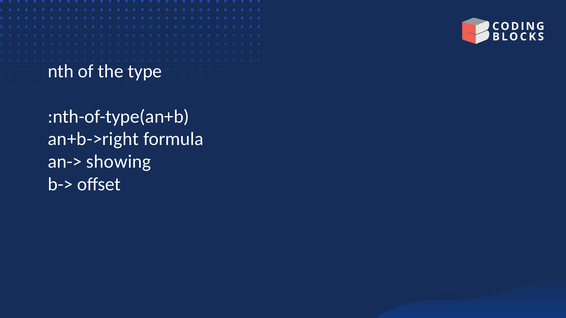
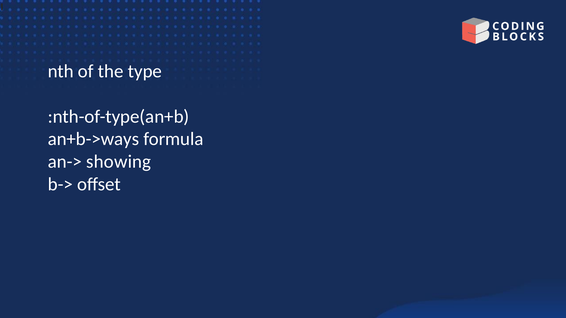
an+b->right: an+b->right -> an+b->ways
